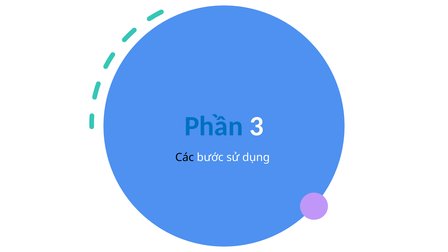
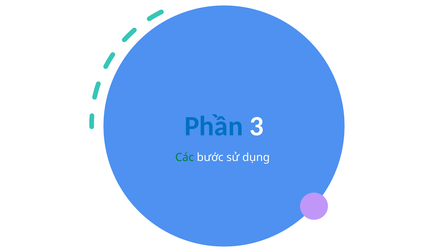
Các colour: black -> green
